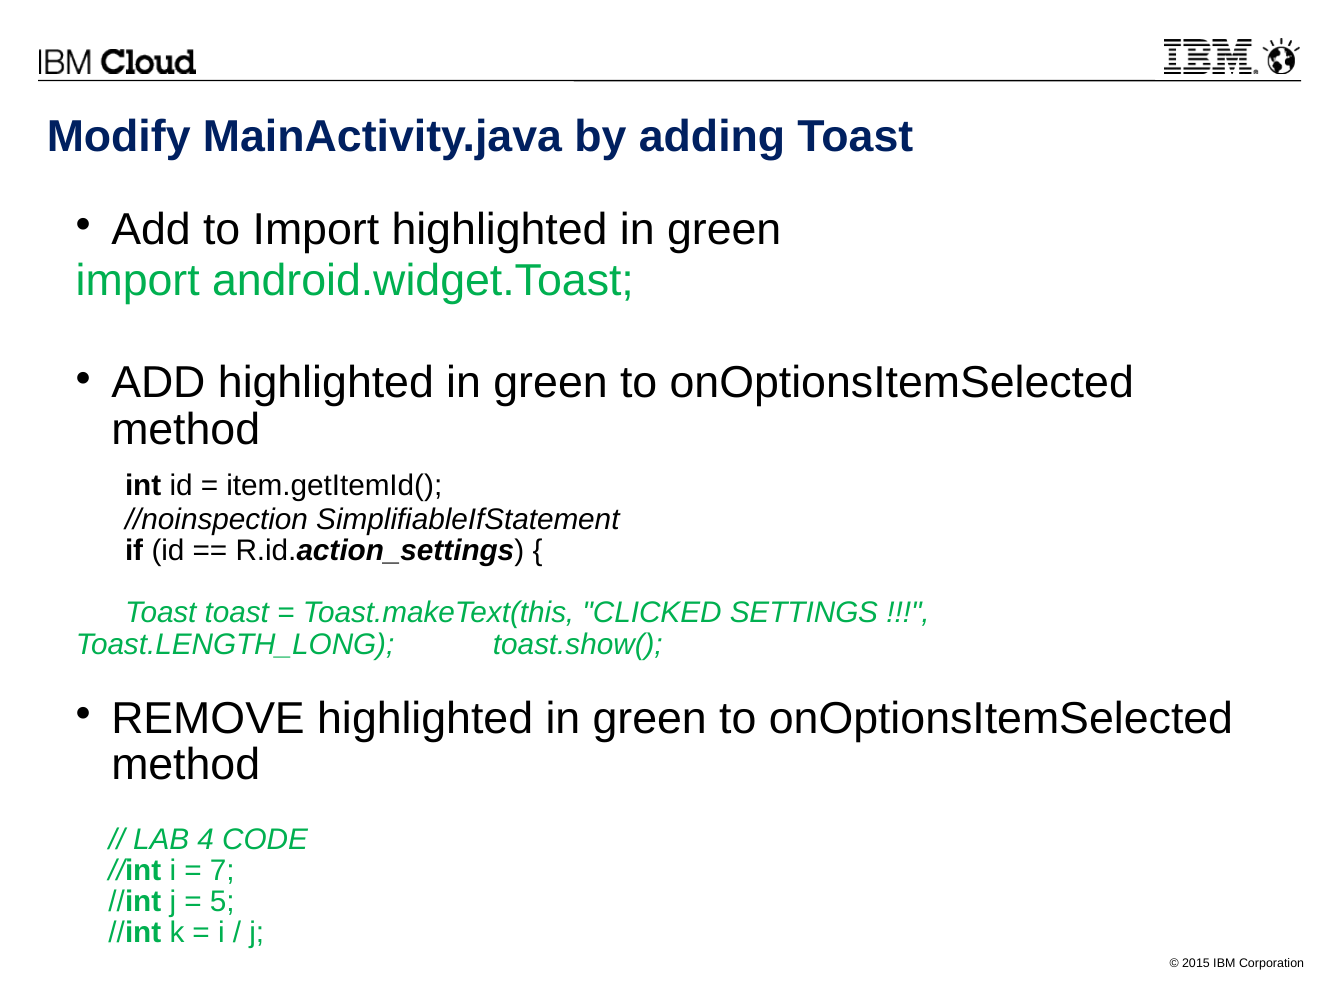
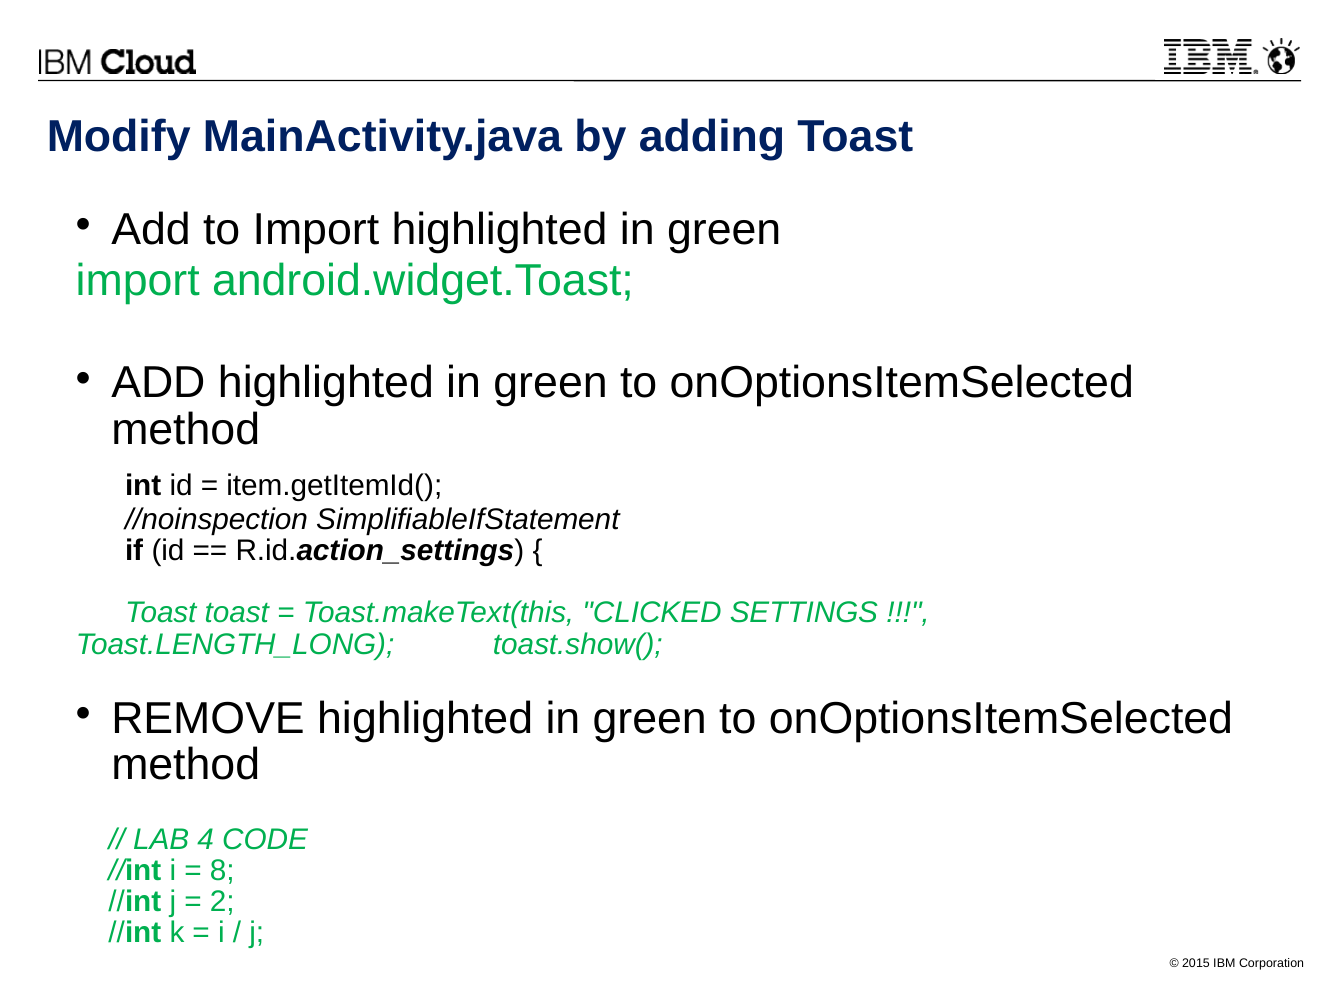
7: 7 -> 8
5: 5 -> 2
